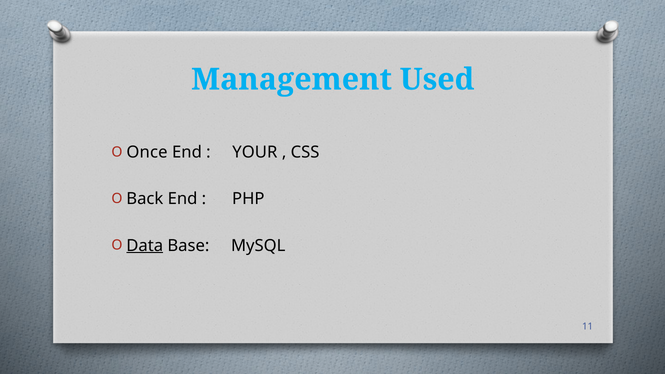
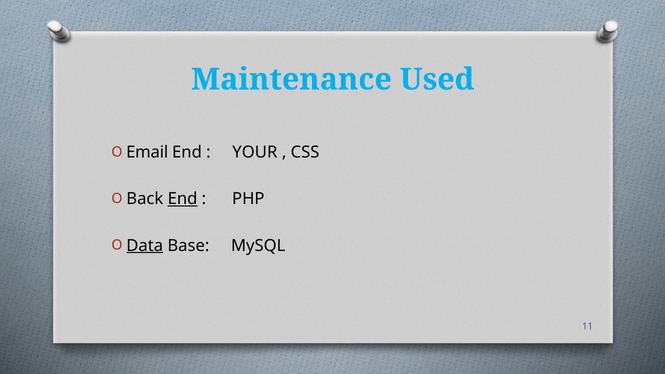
Management: Management -> Maintenance
Once: Once -> Email
End at (183, 199) underline: none -> present
